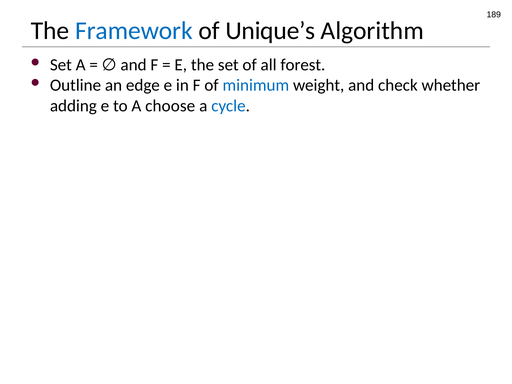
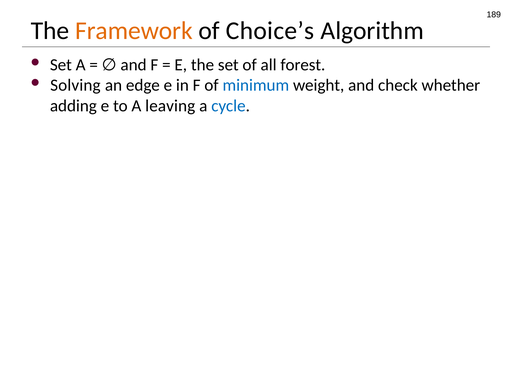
Framework colour: blue -> orange
Unique’s: Unique’s -> Choice’s
Outline: Outline -> Solving
choose: choose -> leaving
